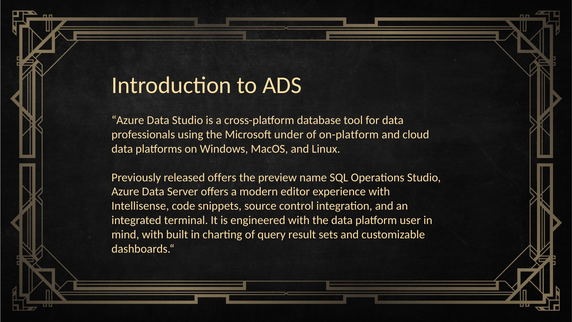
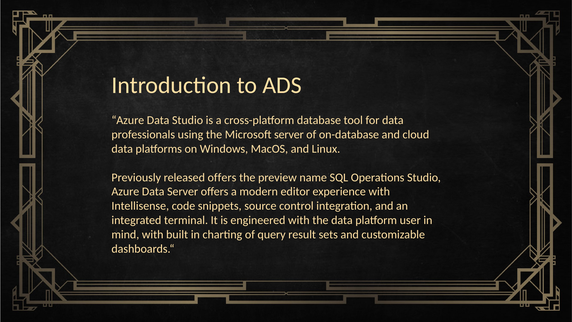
Microsoft under: under -> server
on-platform: on-platform -> on-database
